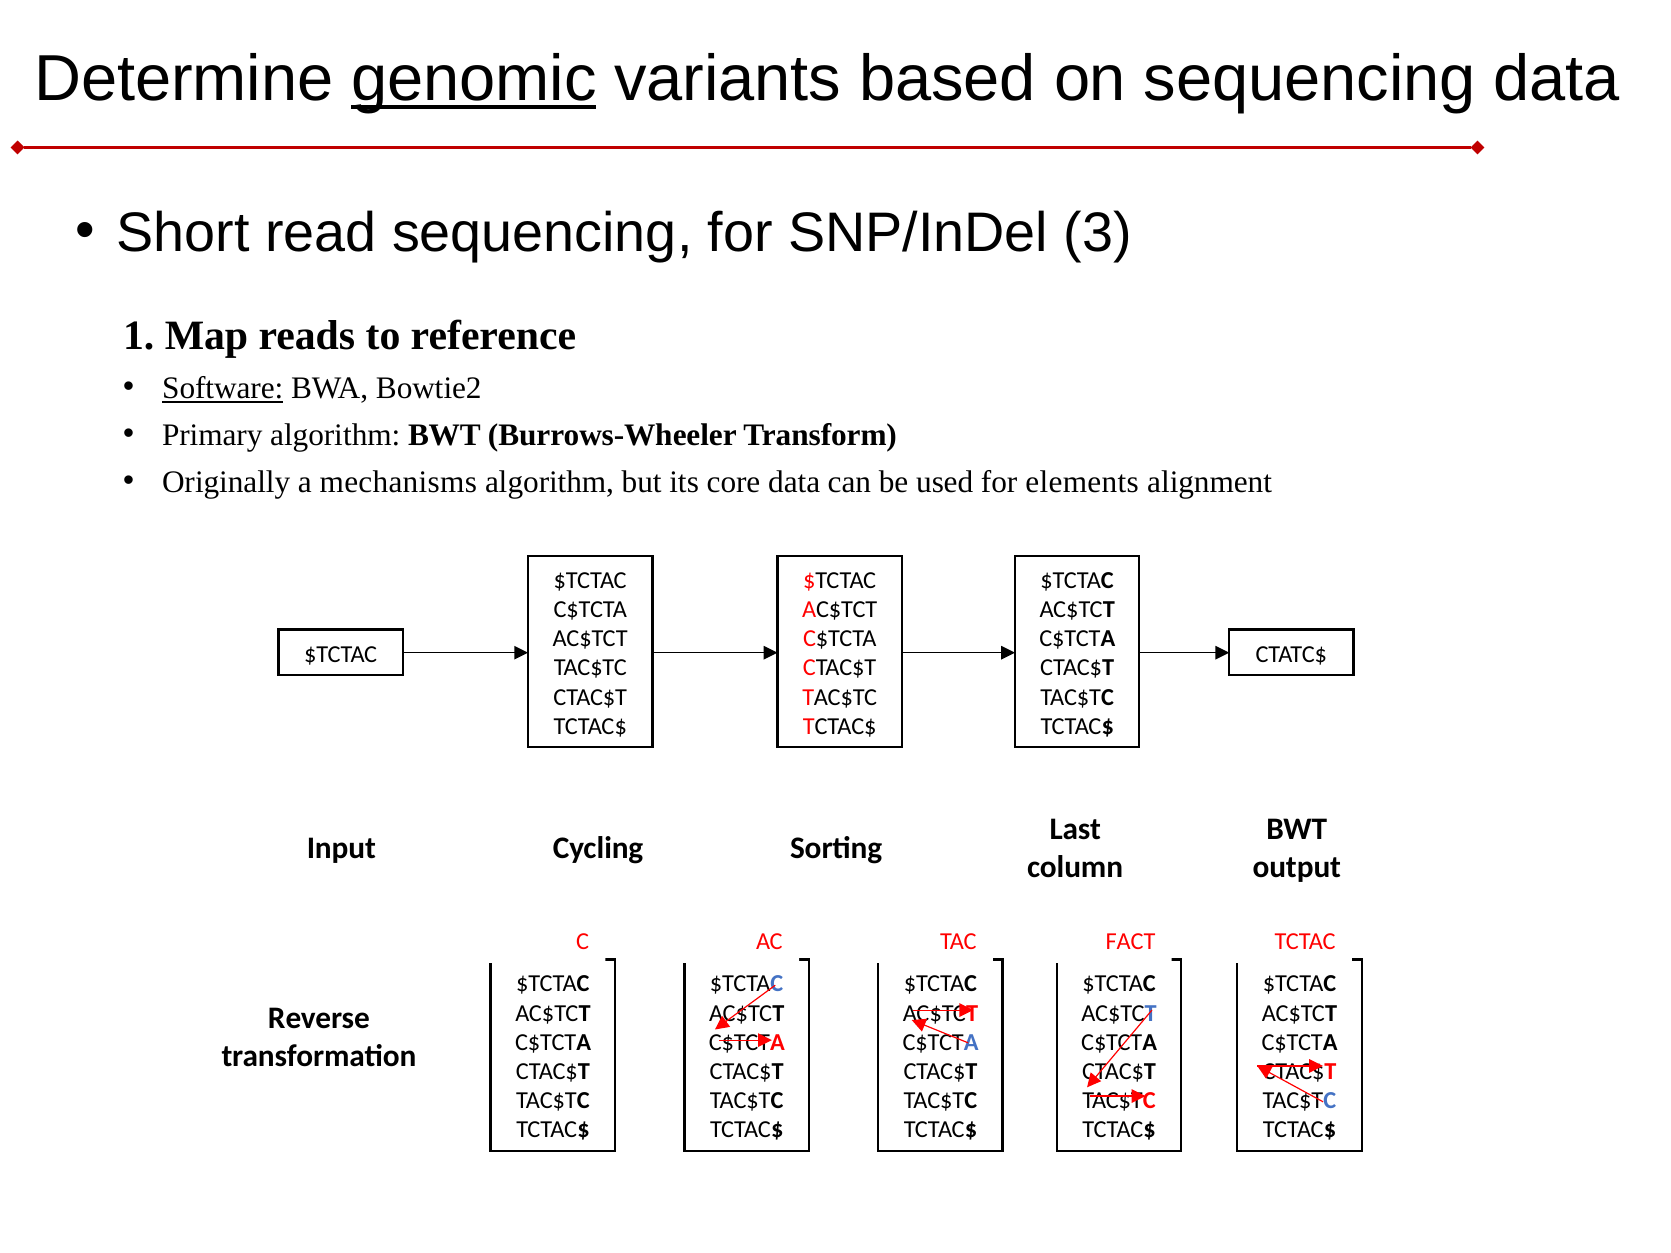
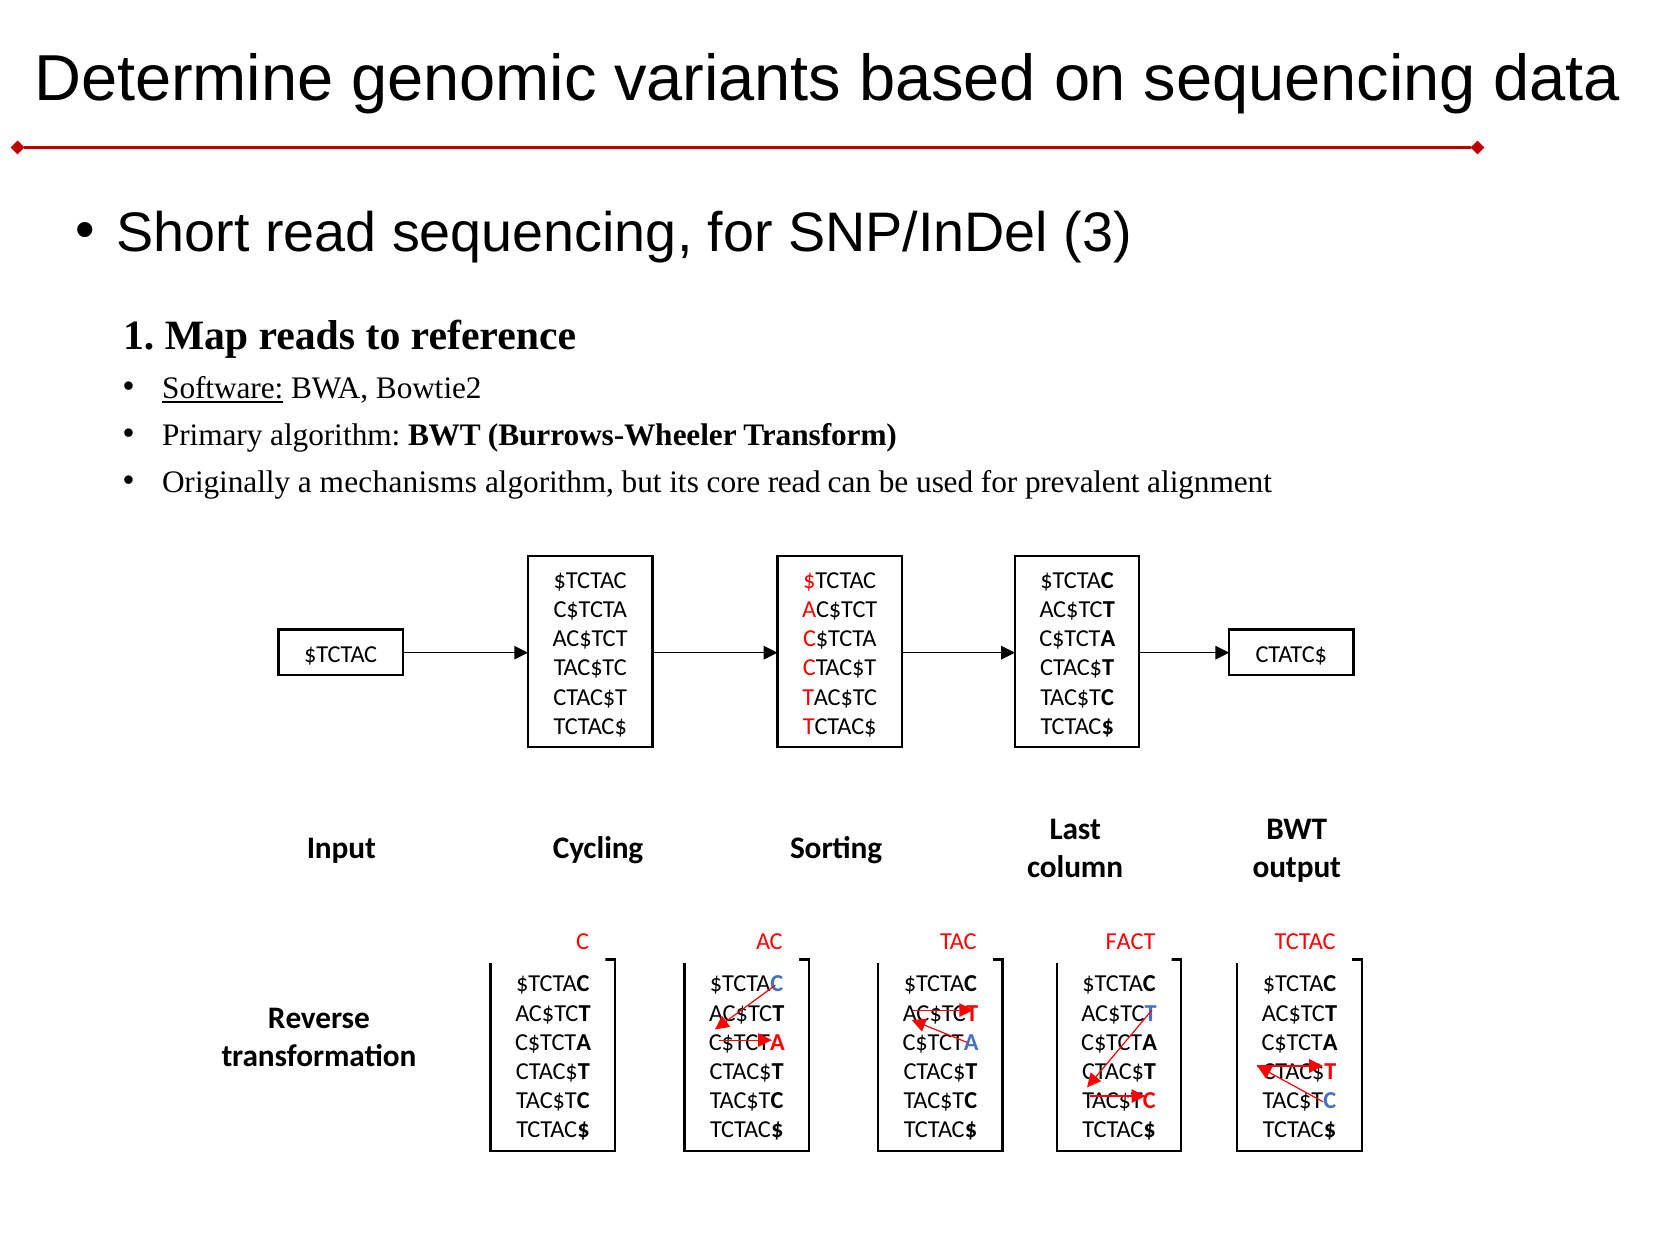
genomic underline: present -> none
core data: data -> read
elements: elements -> prevalent
